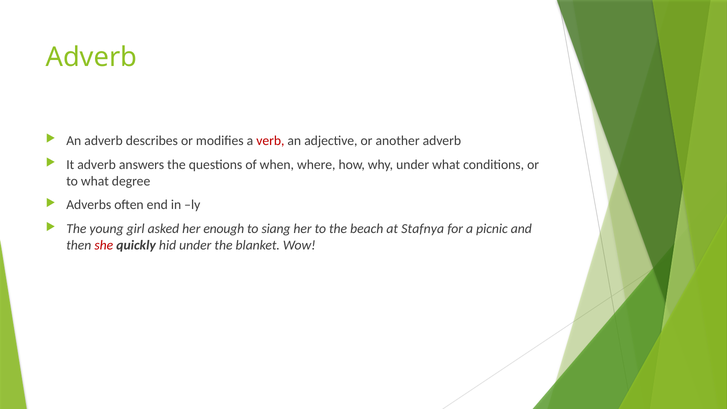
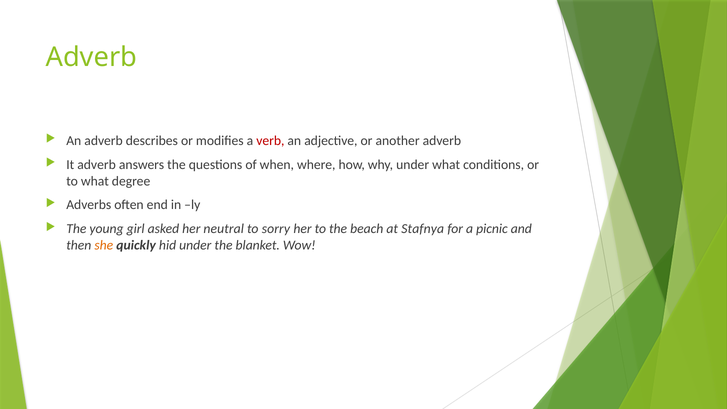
enough: enough -> neutral
siang: siang -> sorry
she colour: red -> orange
